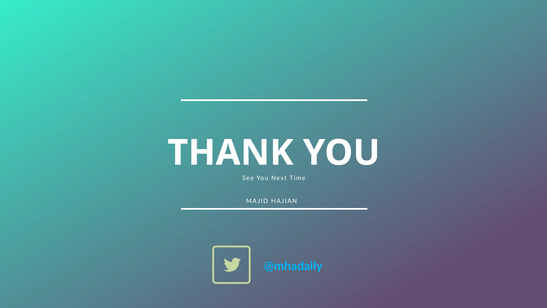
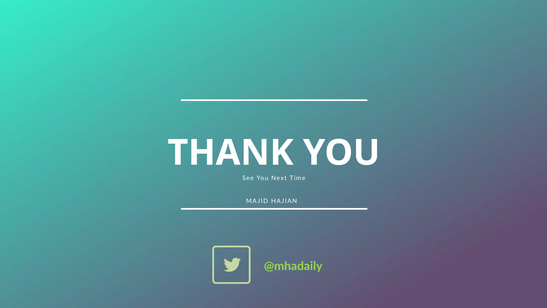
@mhadaily colour: light blue -> light green
